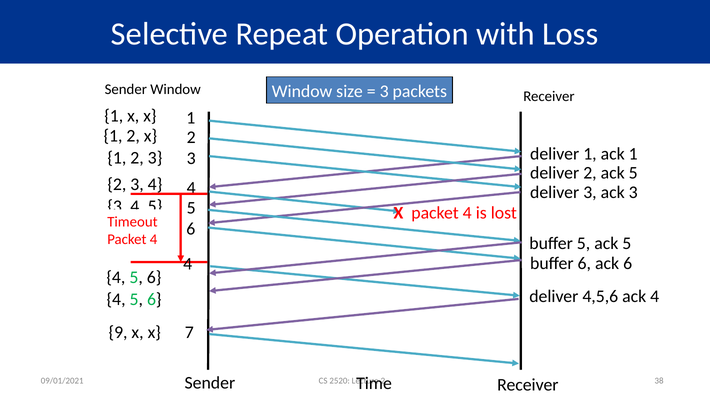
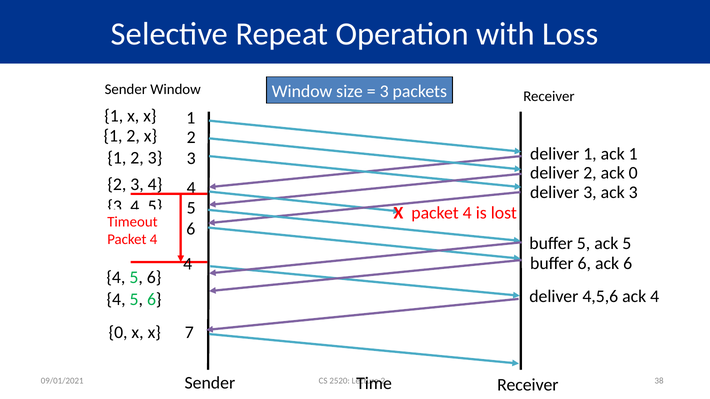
2 ack 5: 5 -> 0
9 at (118, 333): 9 -> 0
